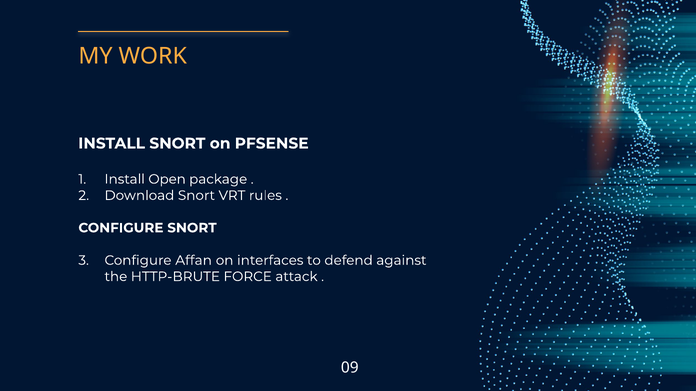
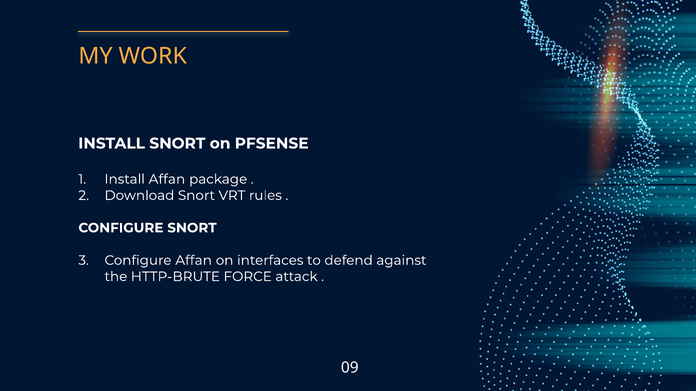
Install Open: Open -> Affan
